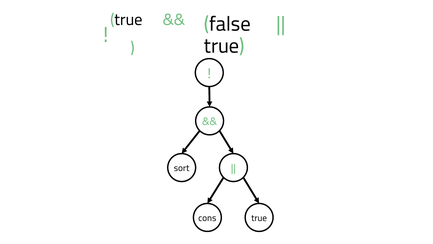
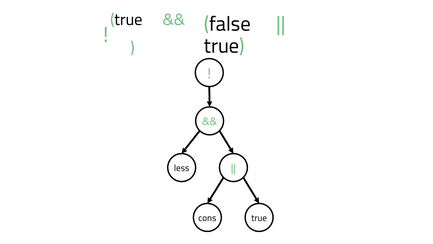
sort: sort -> less
